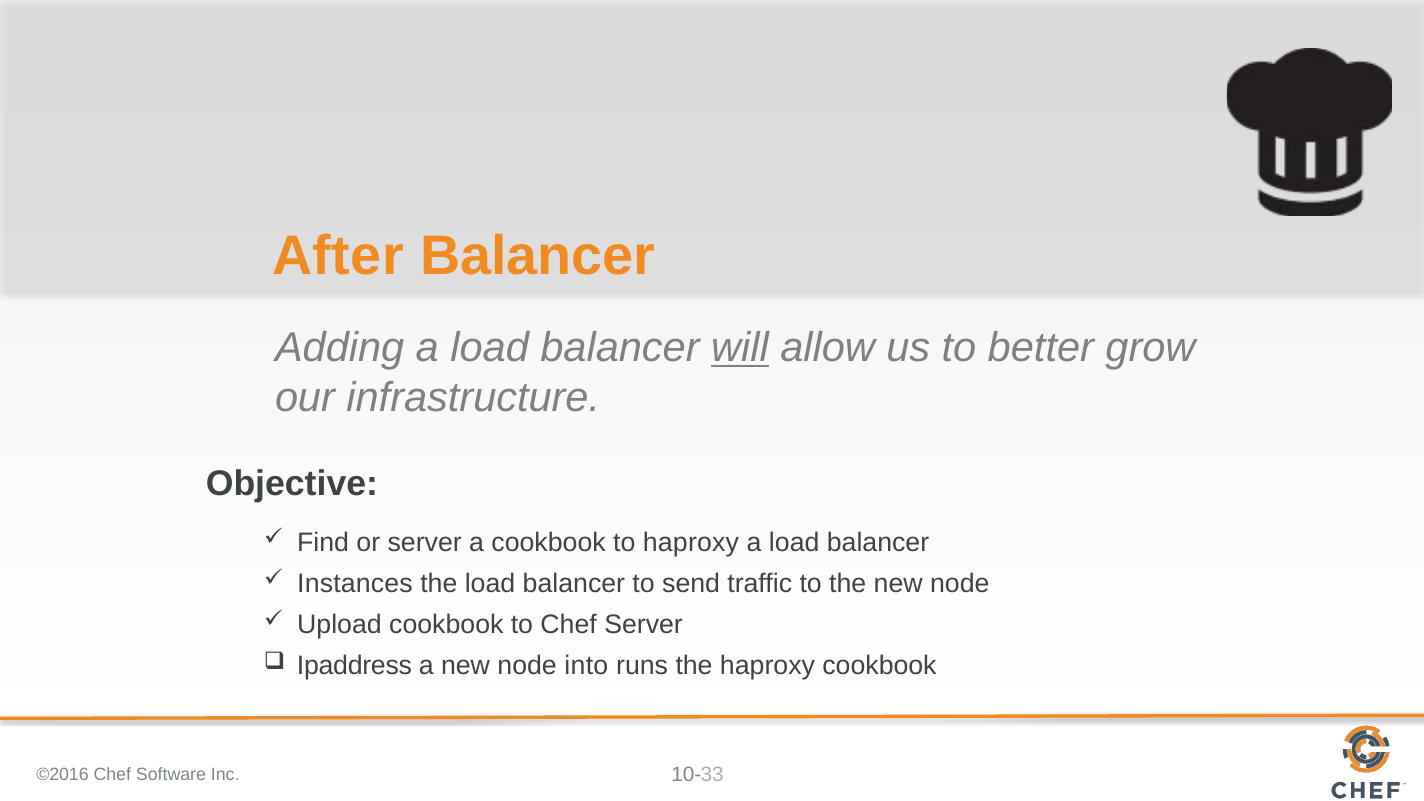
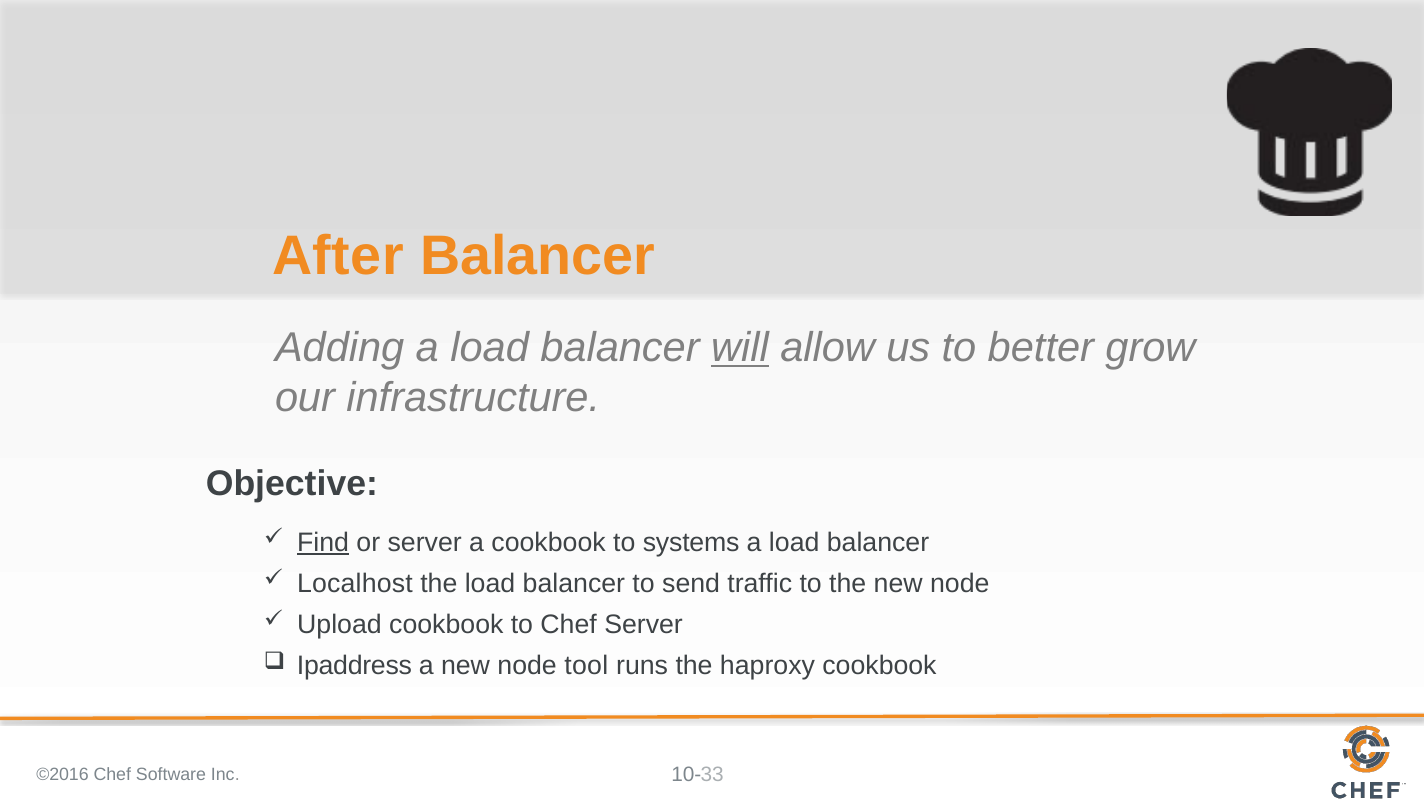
Find underline: none -> present
to haproxy: haproxy -> systems
Instances: Instances -> Localhost
into: into -> tool
